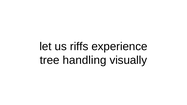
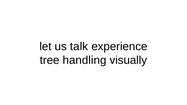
riffs: riffs -> talk
